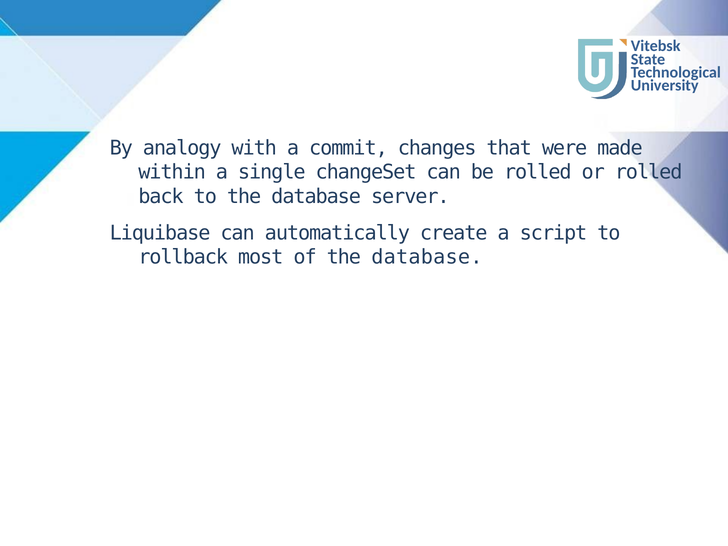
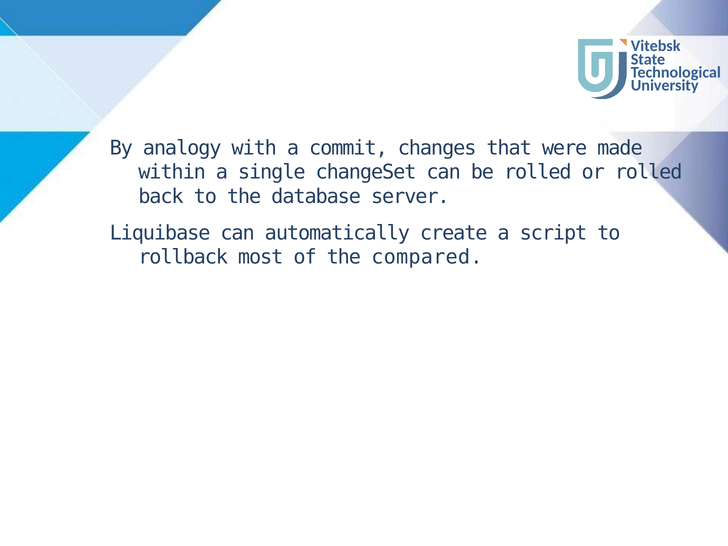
of the database: database -> compared
